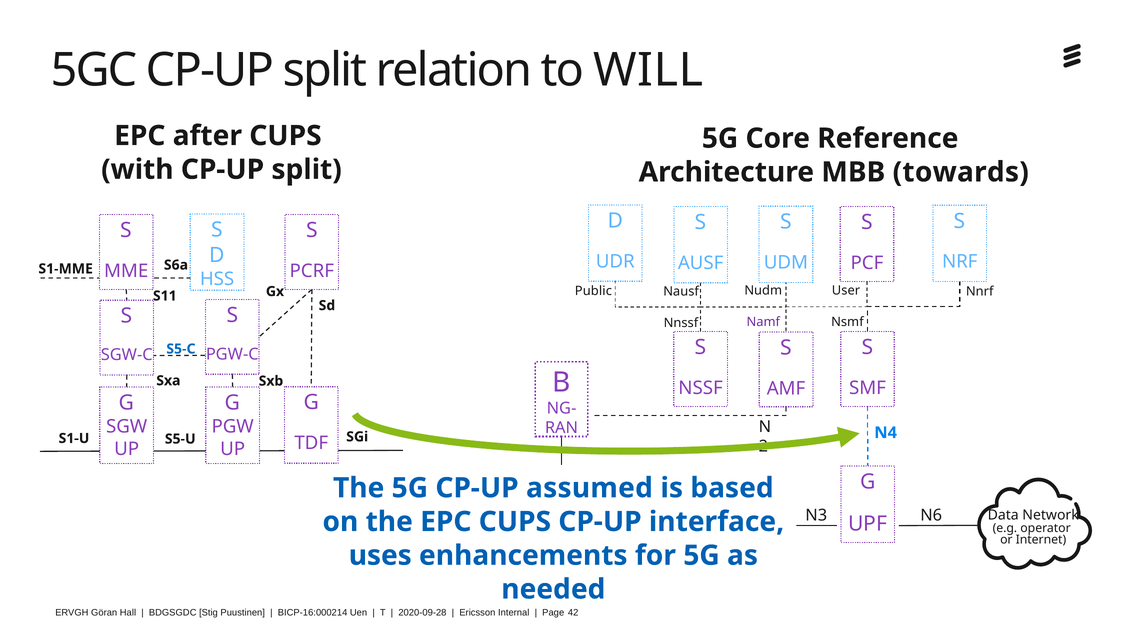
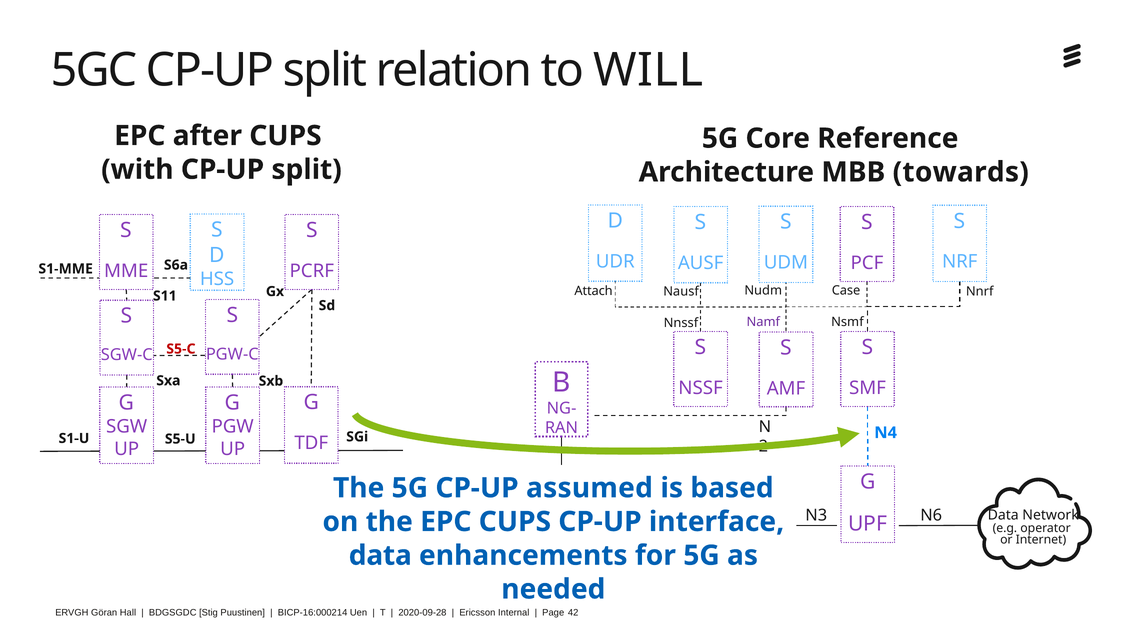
User: User -> Case
Public: Public -> Attach
S5-C colour: blue -> red
uses at (380, 555): uses -> data
